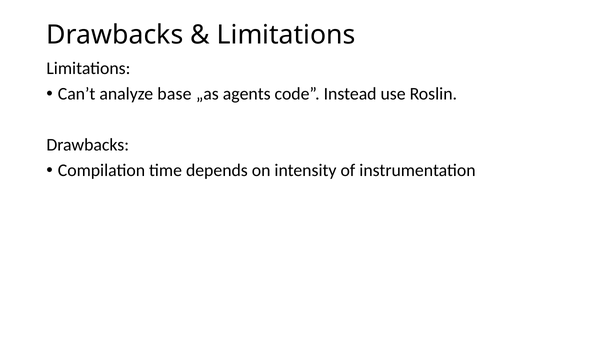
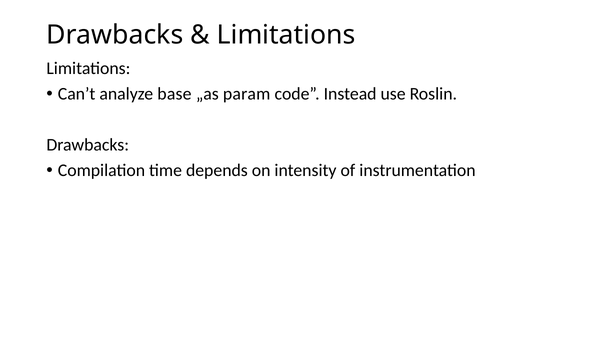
agents: agents -> param
